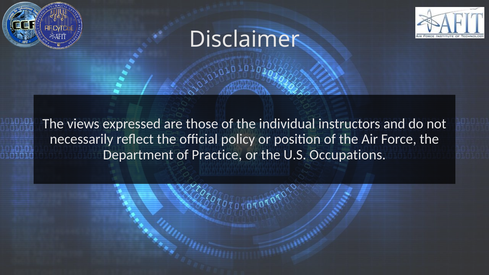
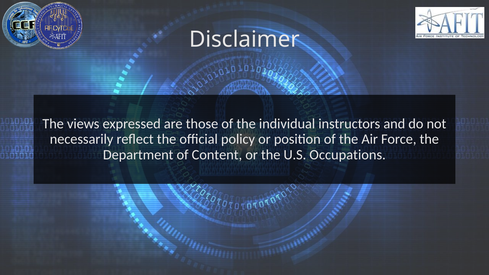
Practice: Practice -> Content
